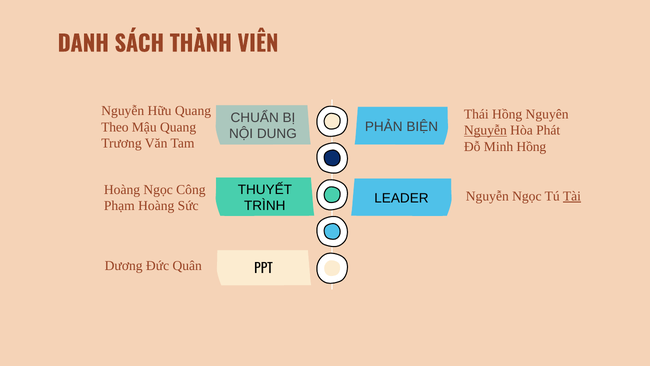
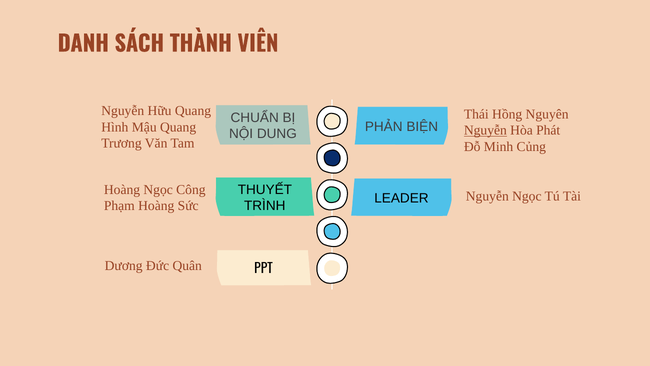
Theo: Theo -> Hình
Minh Hồng: Hồng -> Củng
Tài underline: present -> none
